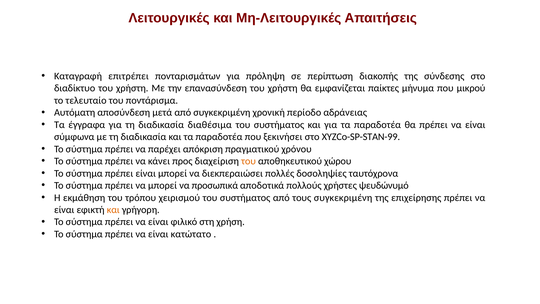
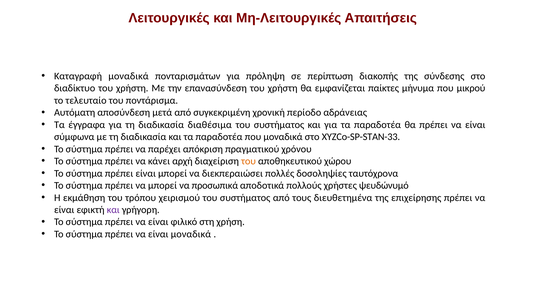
Καταγραφή επιτρέπει: επιτρέπει -> μοναδικά
που ξεκινήσει: ξεκινήσει -> μοναδικά
XYZCo-SP-STAN-99: XYZCo-SP-STAN-99 -> XYZCo-SP-STAN-33
προς: προς -> αρχή
τους συγκεκριμένη: συγκεκριμένη -> διευθετημένα
και at (113, 210) colour: orange -> purple
είναι κατώτατο: κατώτατο -> μοναδικά
